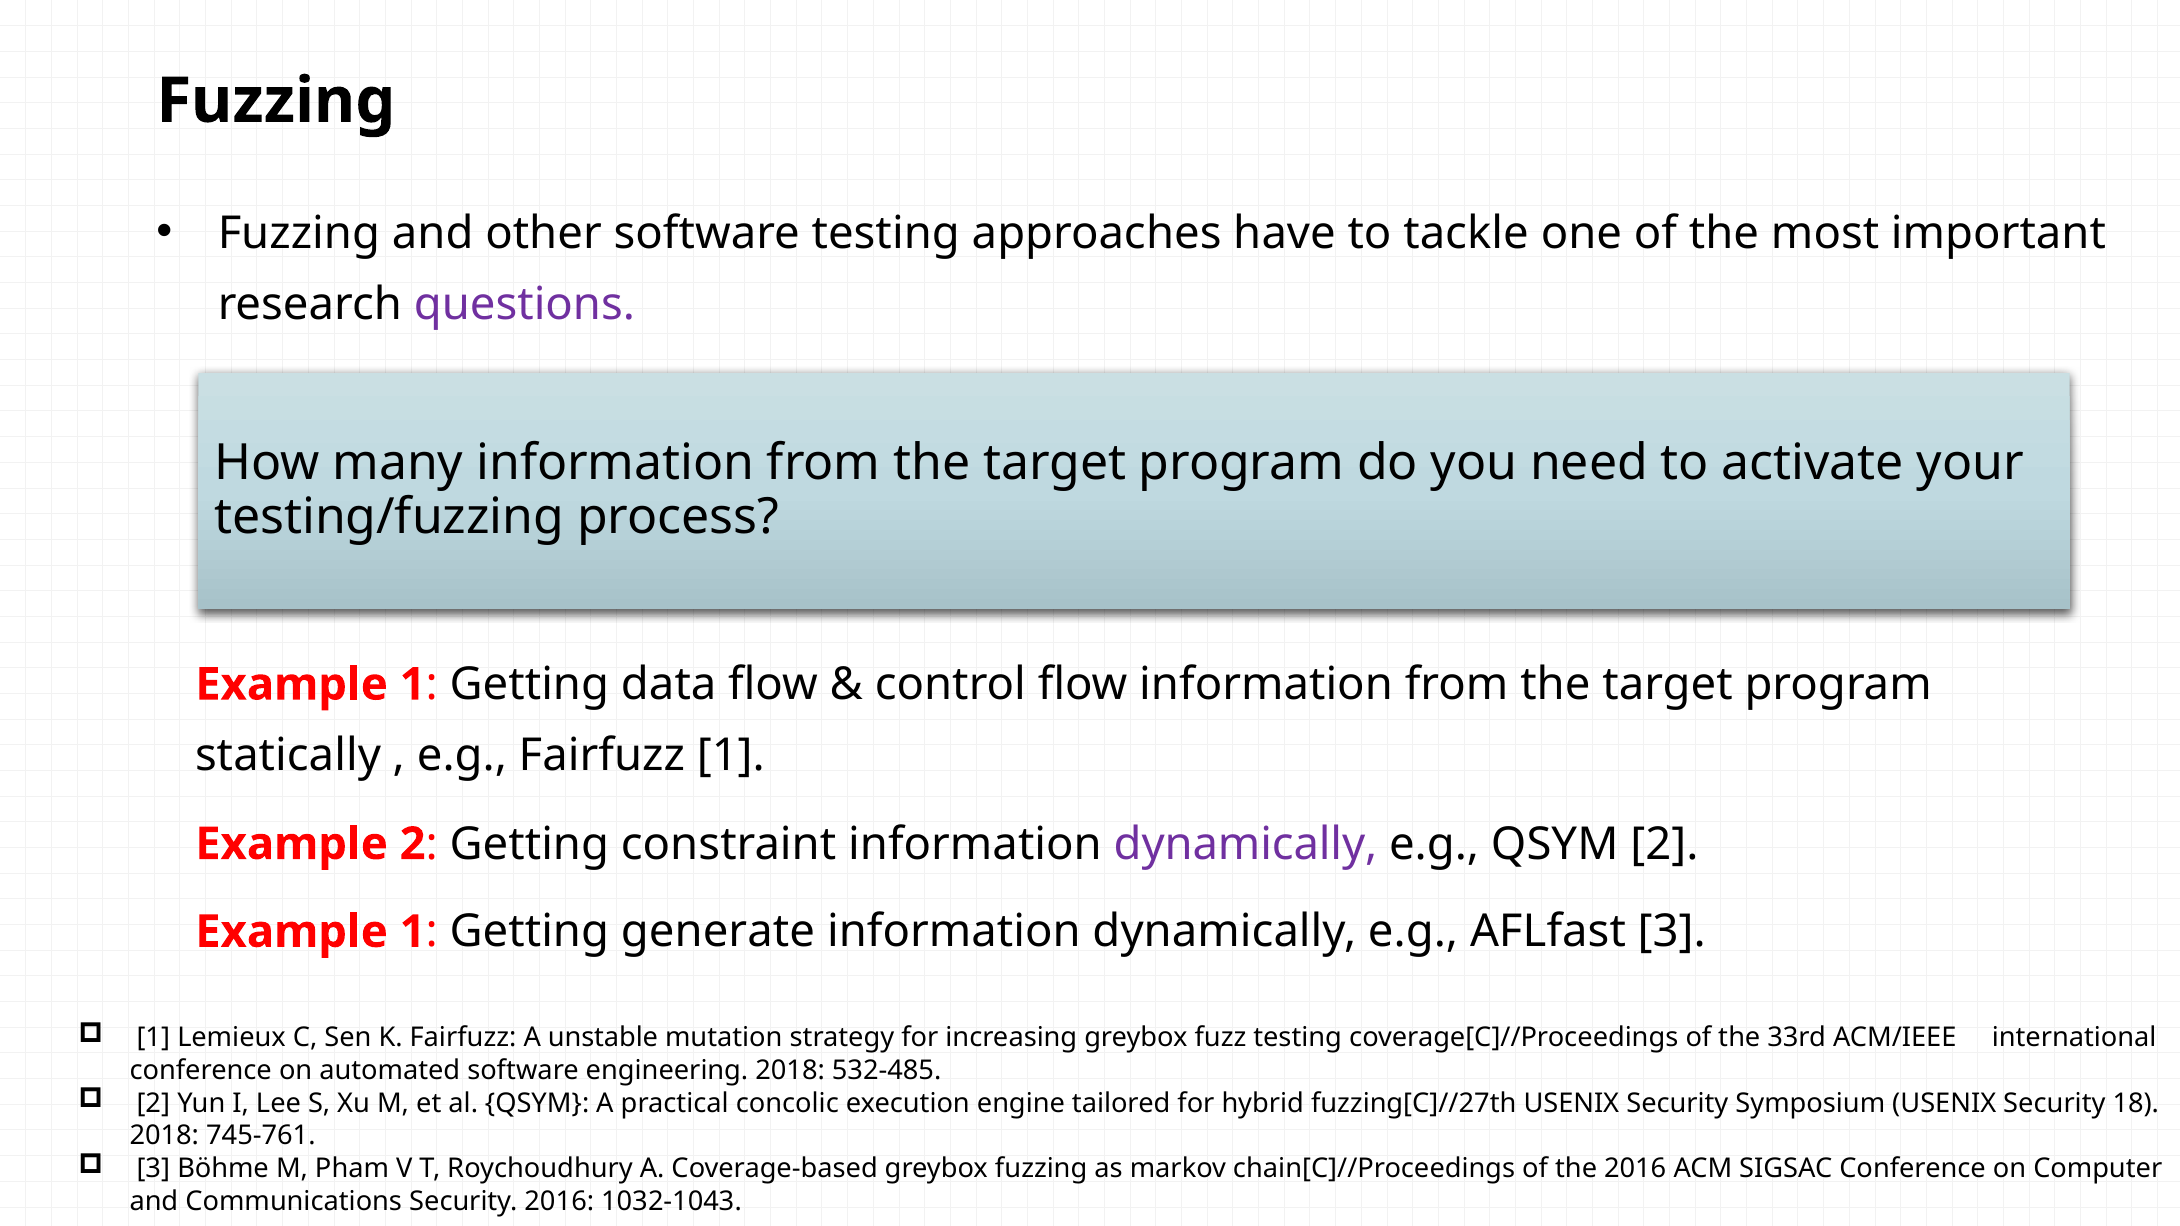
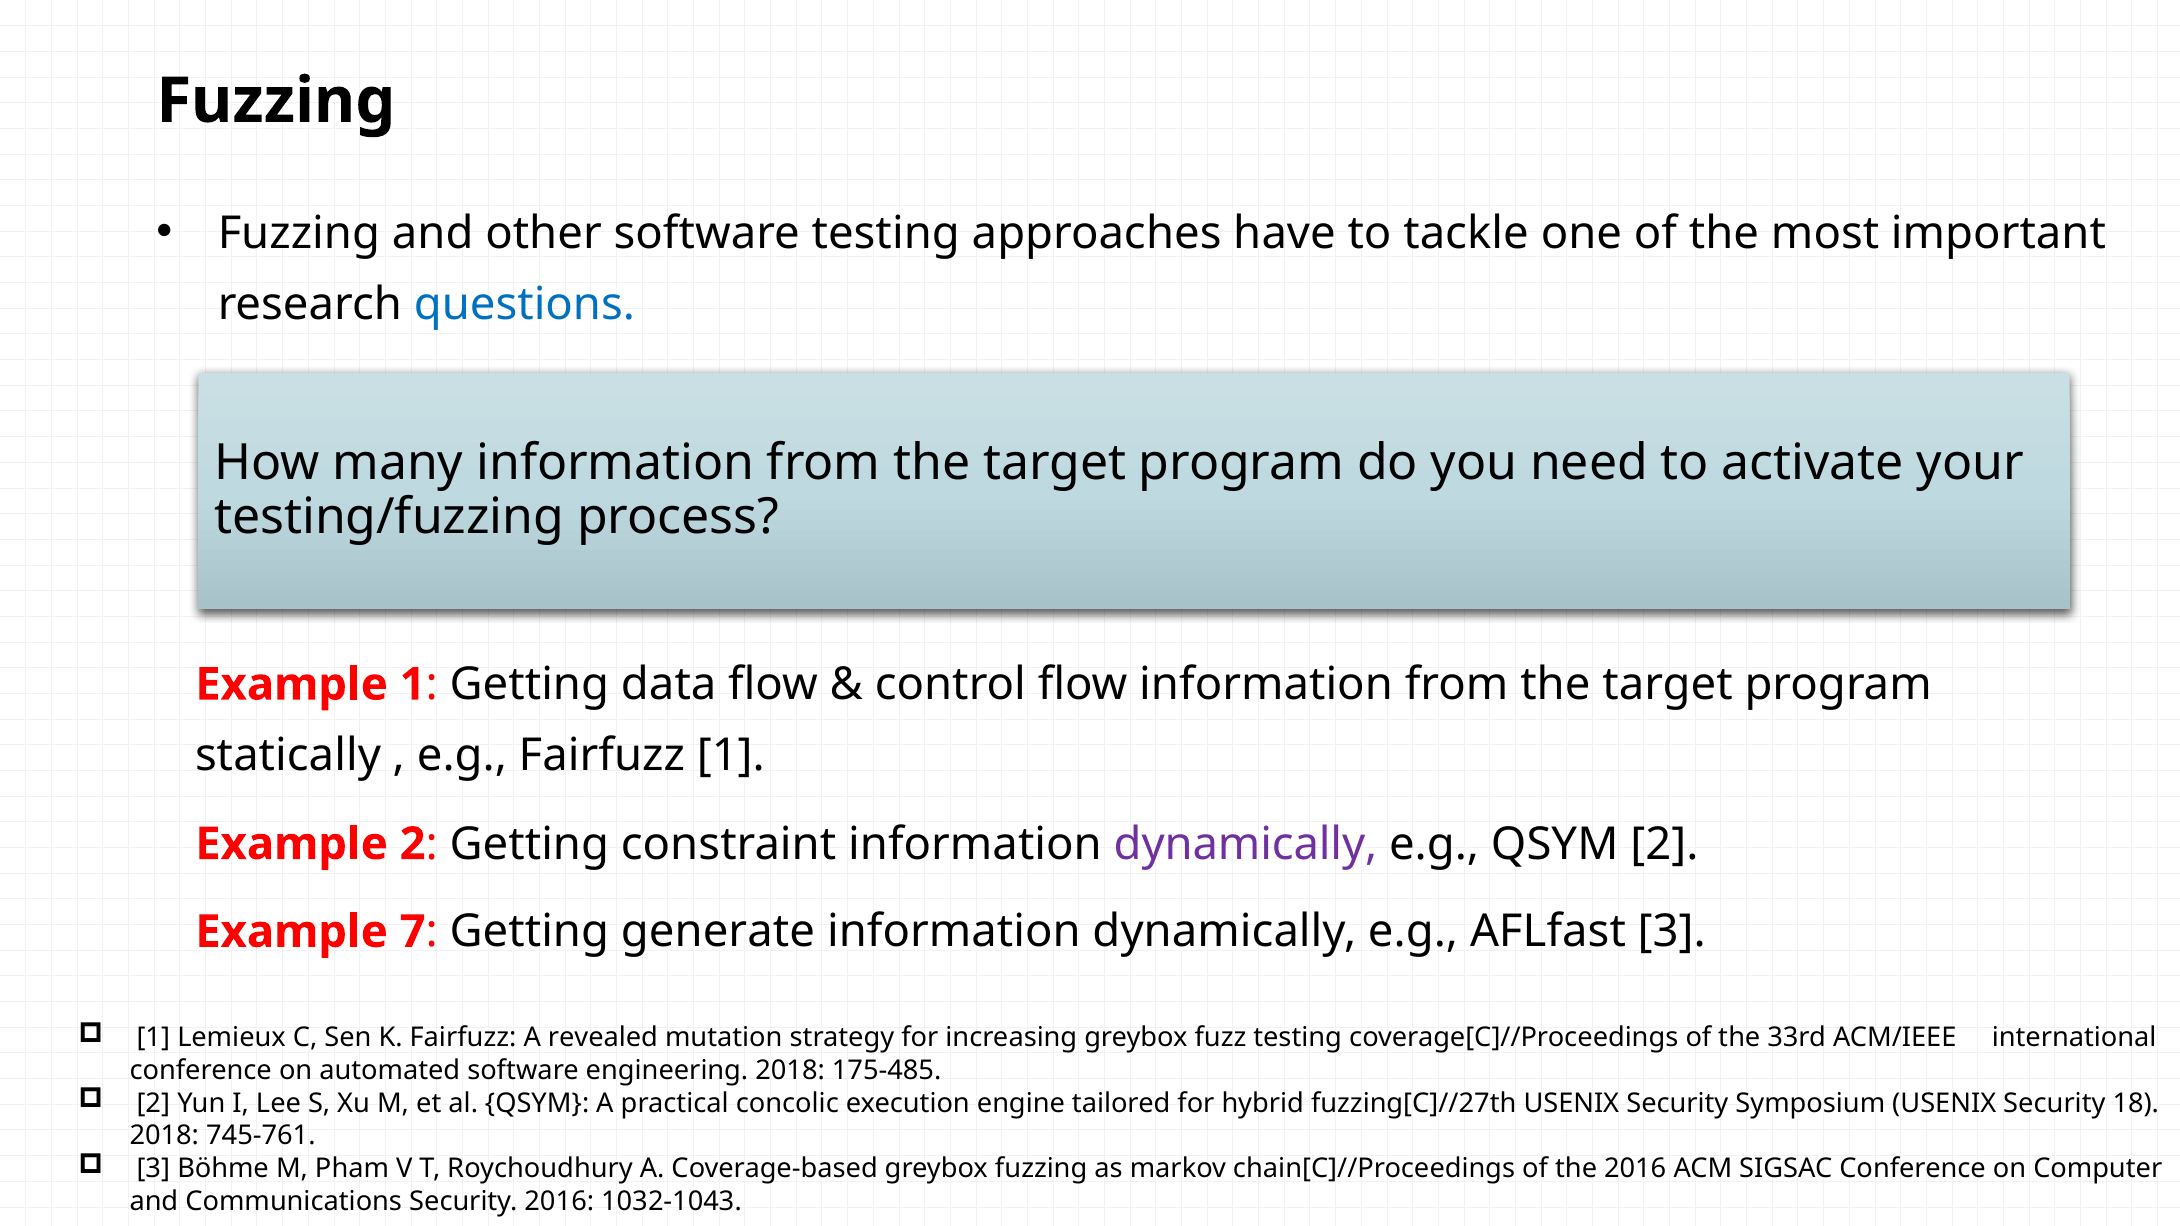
questions colour: purple -> blue
1 at (413, 932): 1 -> 7
unstable: unstable -> revealed
532-485: 532-485 -> 175-485
